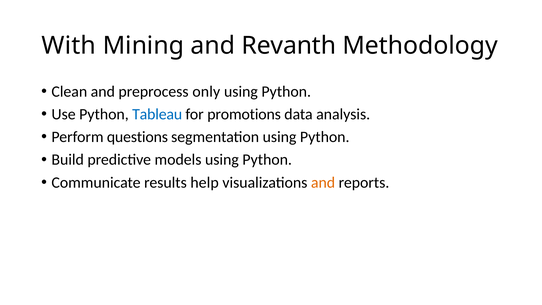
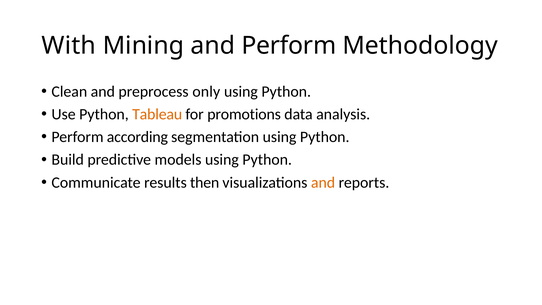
and Revanth: Revanth -> Perform
Tableau colour: blue -> orange
questions: questions -> according
help: help -> then
